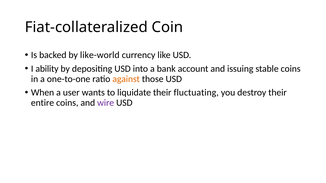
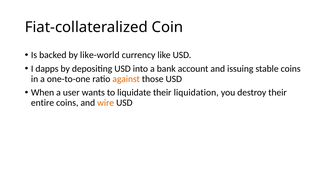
ability: ability -> dapps
fluctuating: fluctuating -> liquidation
wire colour: purple -> orange
